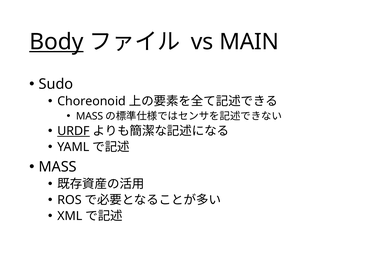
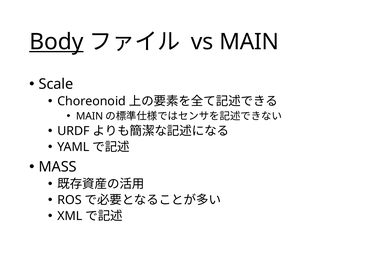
Sudo: Sudo -> Scale
MASS at (90, 116): MASS -> MAIN
URDF underline: present -> none
